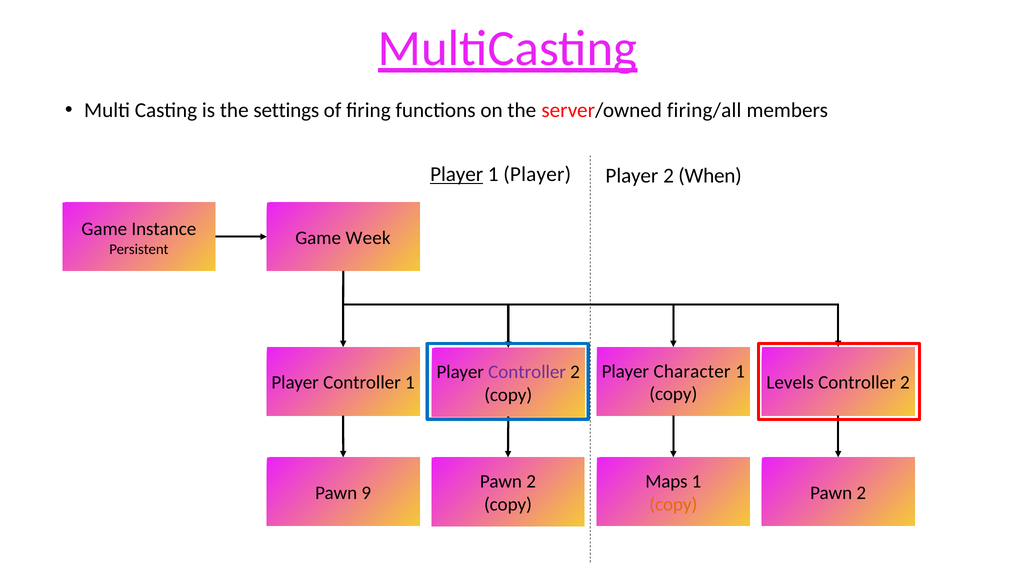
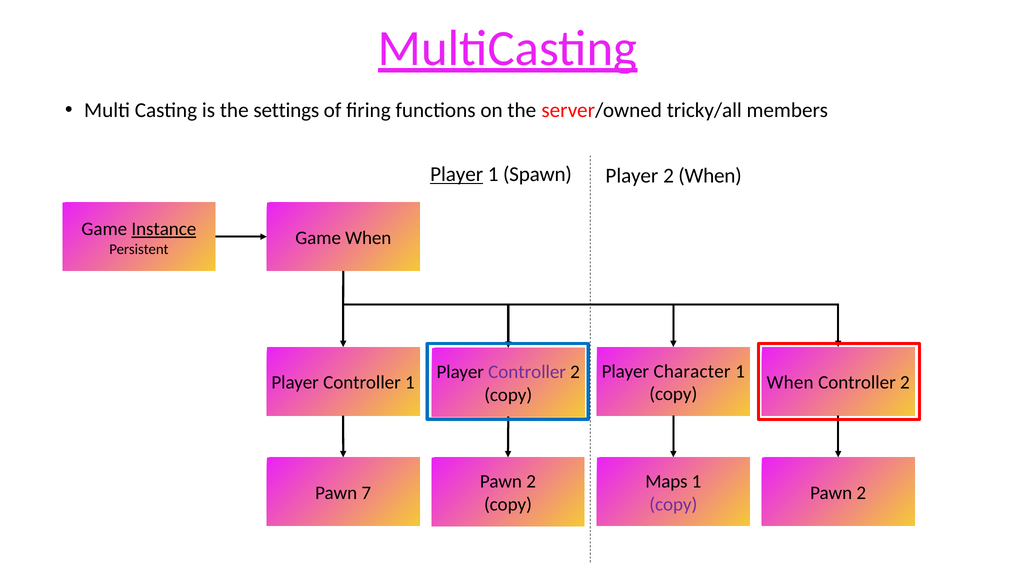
firing/all: firing/all -> tricky/all
Player at (537, 174): Player -> Spawn
Instance underline: none -> present
Game Week: Week -> When
Levels at (790, 382): Levels -> When
9: 9 -> 7
copy at (673, 504) colour: orange -> purple
